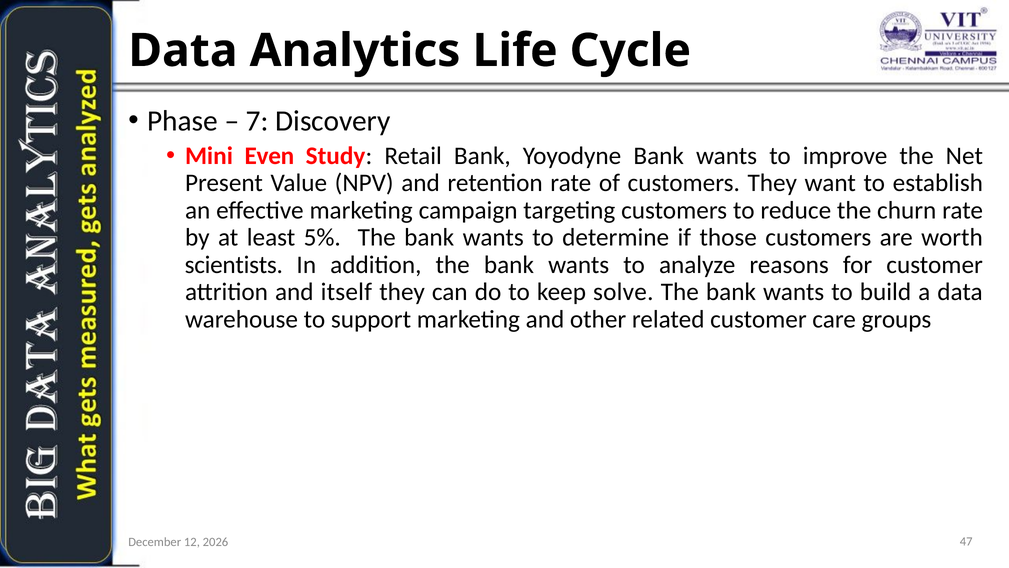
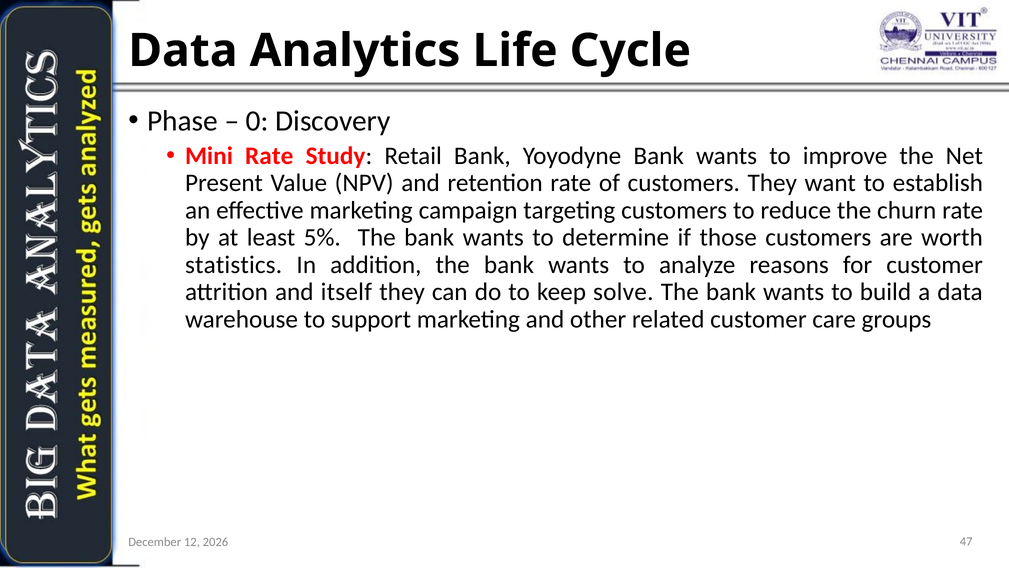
7: 7 -> 0
Mini Even: Even -> Rate
scientists: scientists -> statistics
